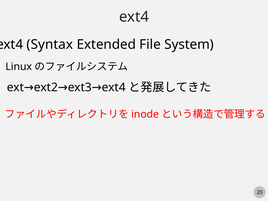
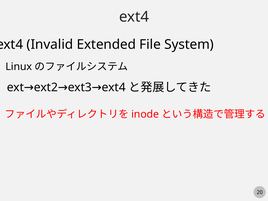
Syntax: Syntax -> Invalid
